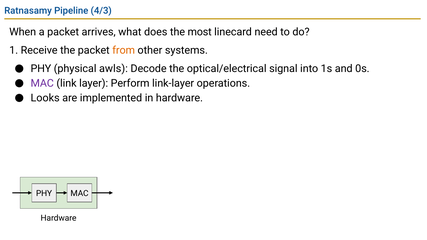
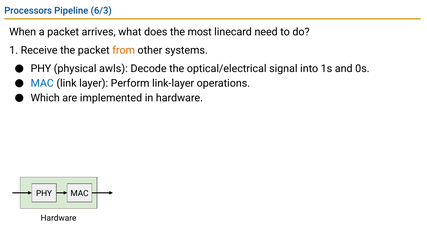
Ratnasamy: Ratnasamy -> Processors
4/3: 4/3 -> 6/3
MAC at (42, 83) colour: purple -> blue
Looks: Looks -> Which
